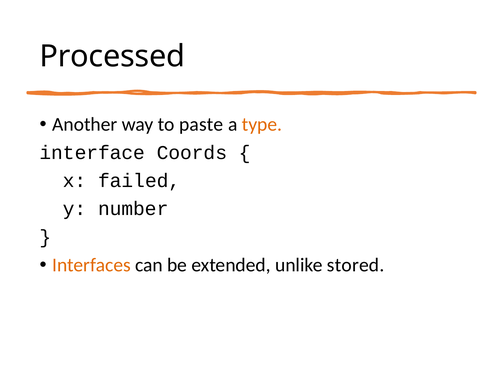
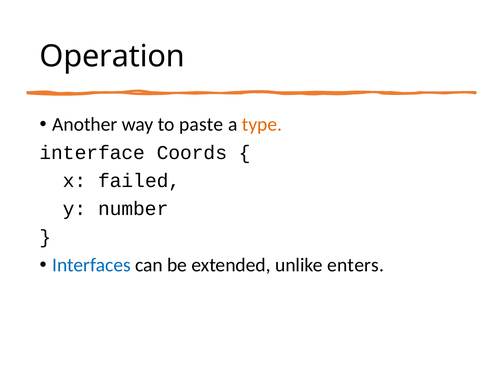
Processed: Processed -> Operation
Interfaces colour: orange -> blue
stored: stored -> enters
